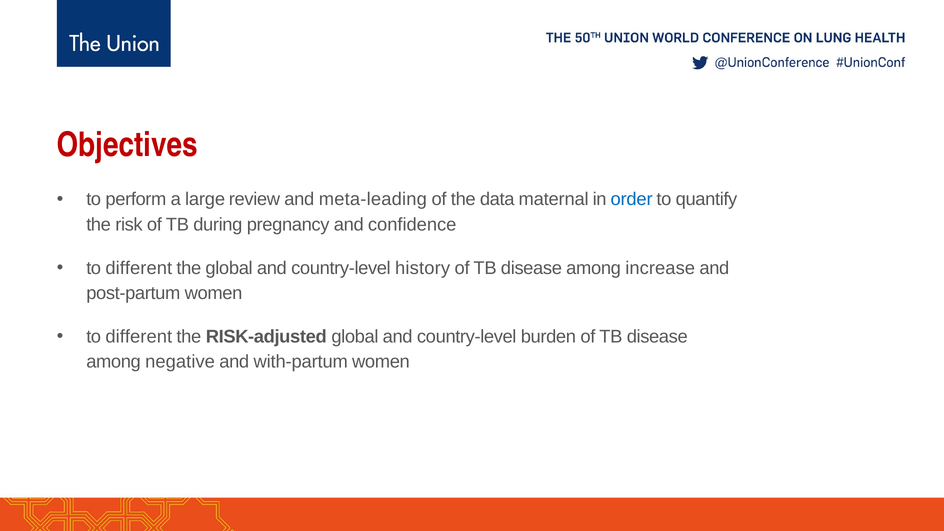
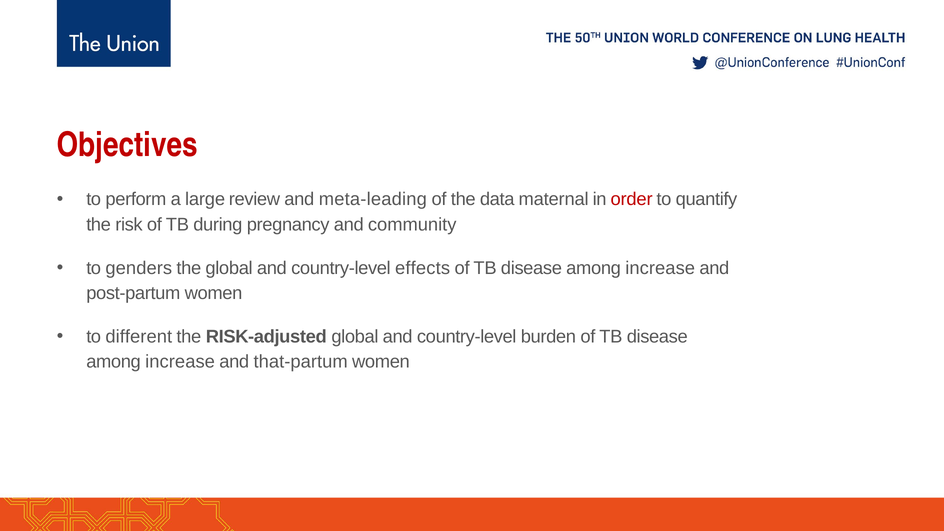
order colour: blue -> red
confidence: confidence -> community
different at (139, 268): different -> genders
history: history -> effects
negative at (180, 362): negative -> increase
with-partum: with-partum -> that-partum
